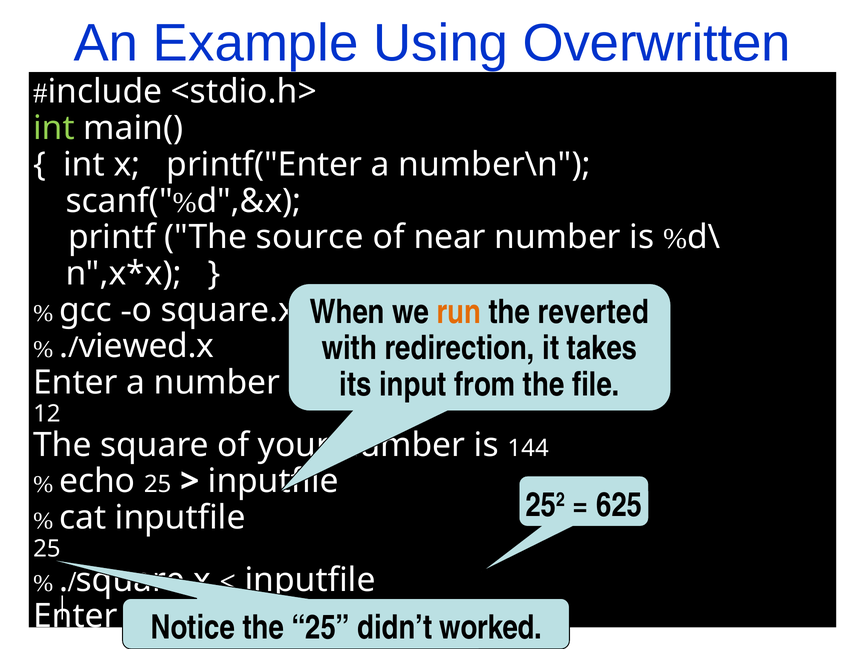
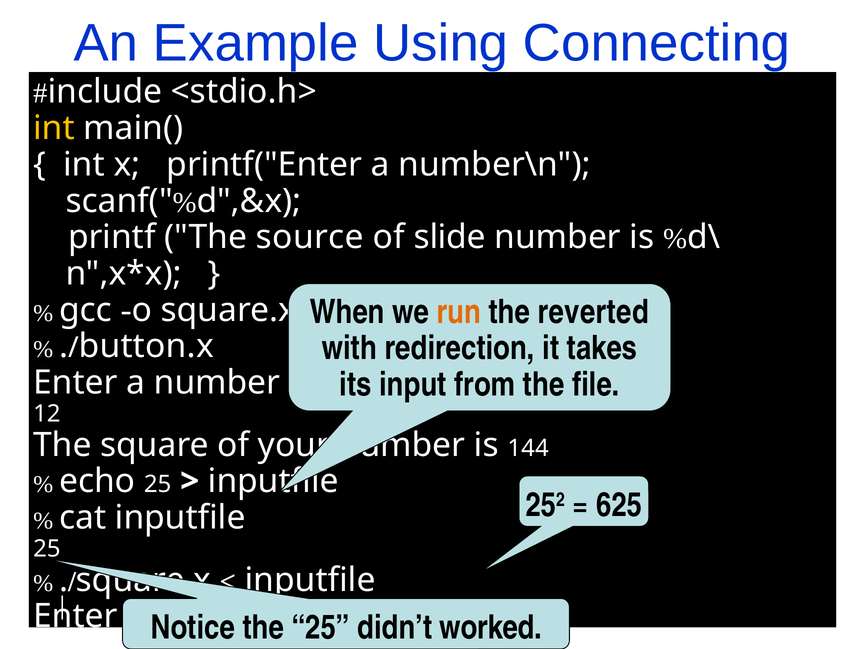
Overwritten: Overwritten -> Connecting
int at (54, 128) colour: light green -> yellow
near: near -> slide
viewed.x: viewed.x -> button.x
